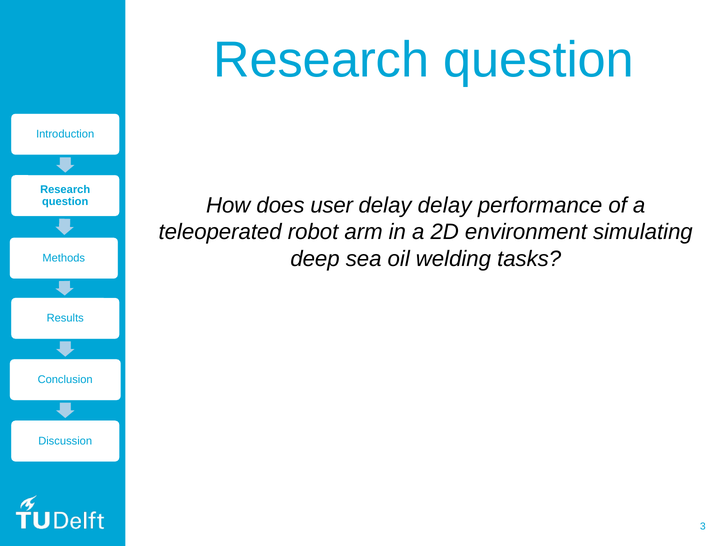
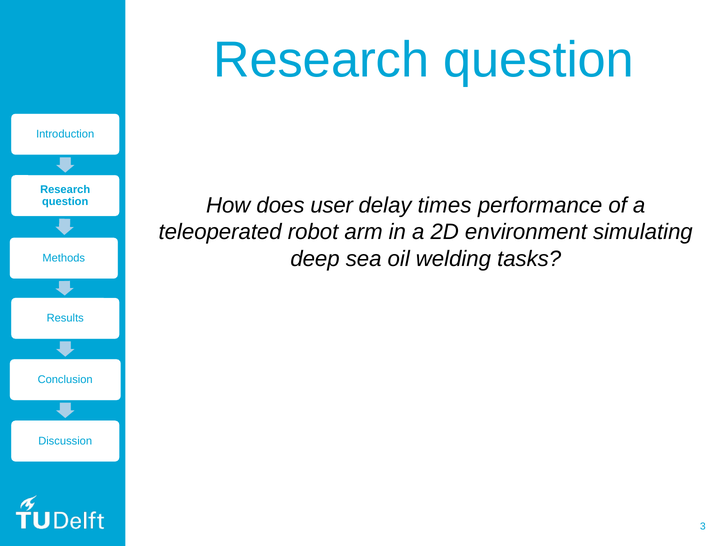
delay delay: delay -> times
